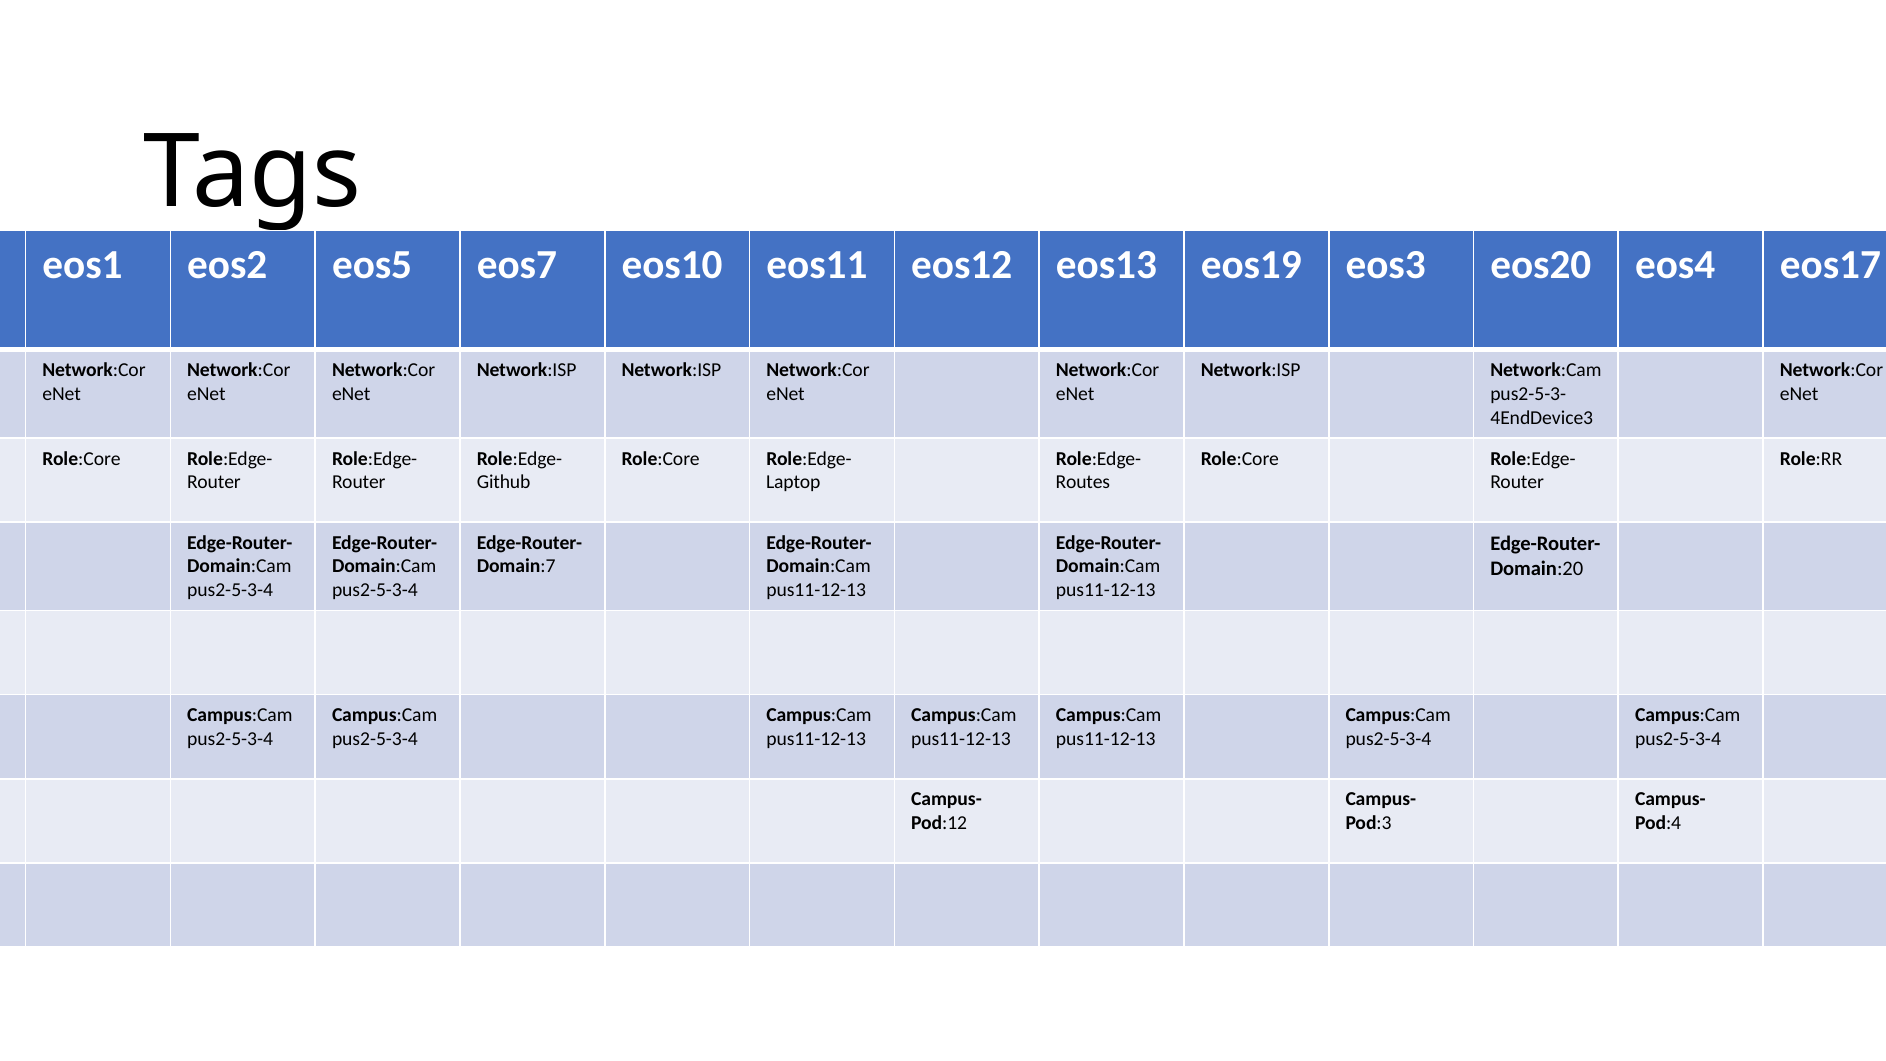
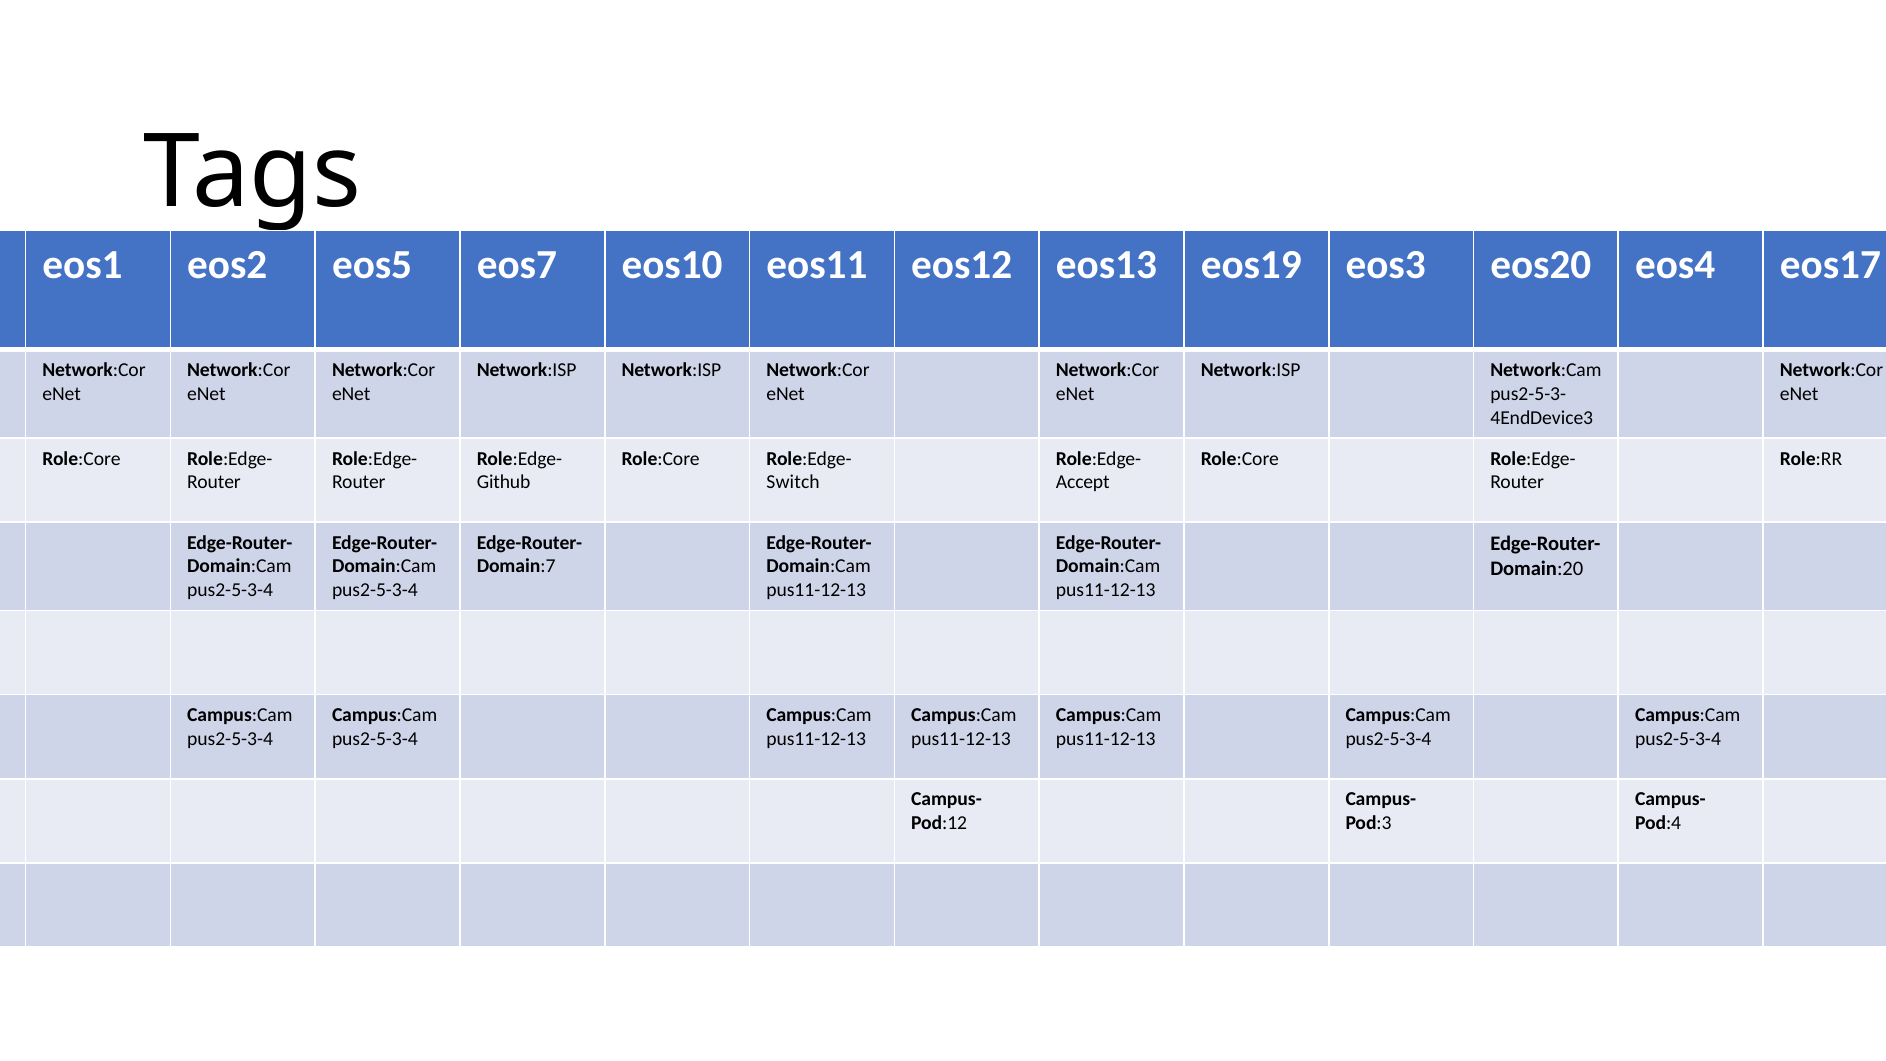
Laptop: Laptop -> Switch
Routes: Routes -> Accept
